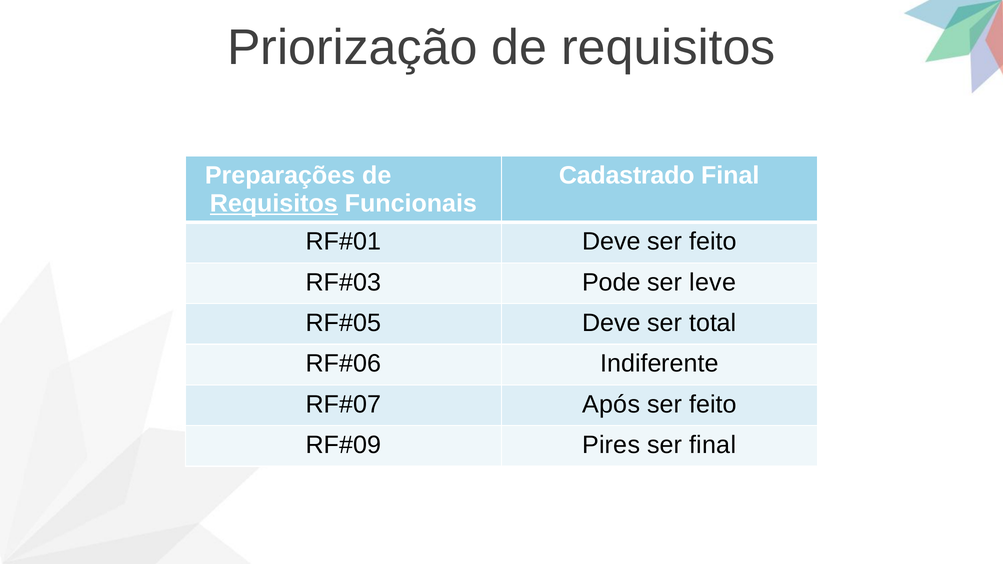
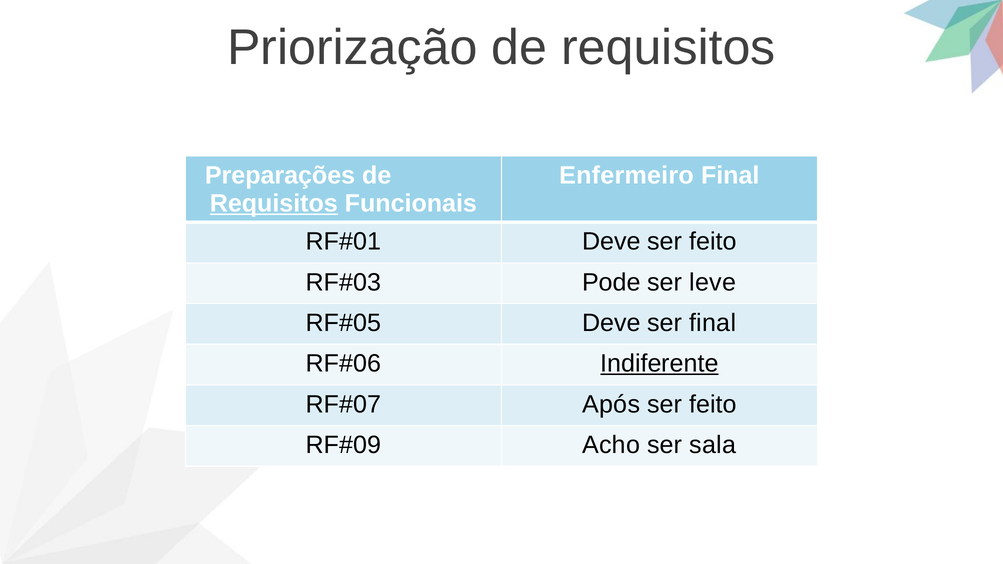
Cadastrado: Cadastrado -> Enfermeiro
ser total: total -> final
Indiferente underline: none -> present
Pires: Pires -> Acho
ser final: final -> sala
